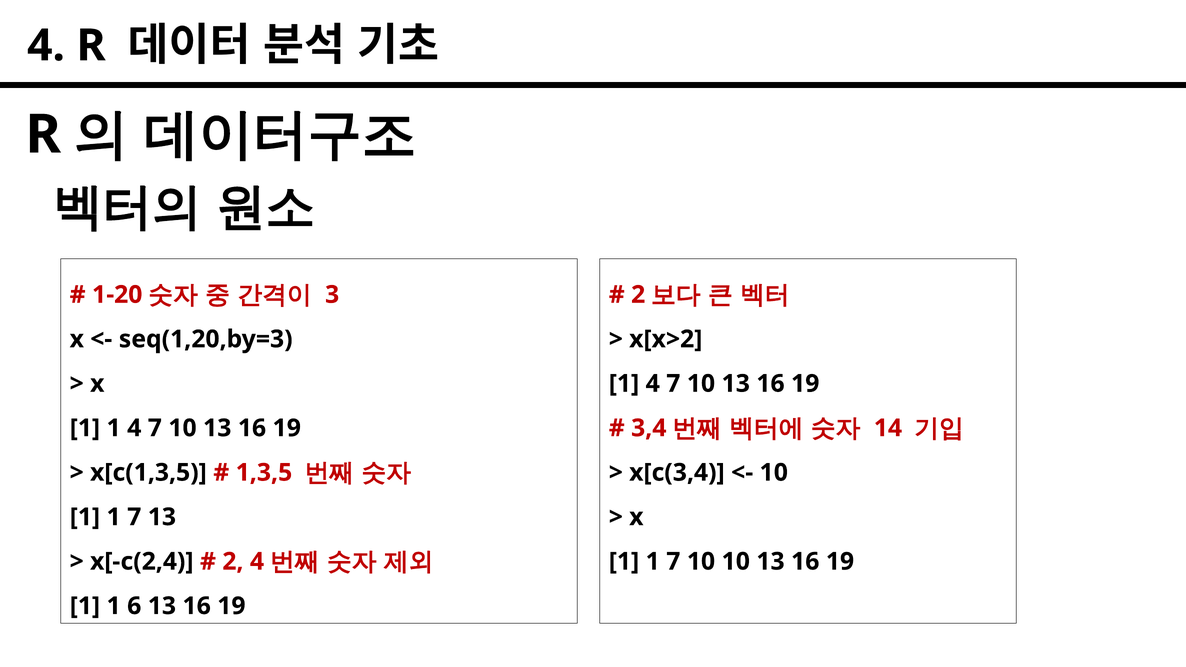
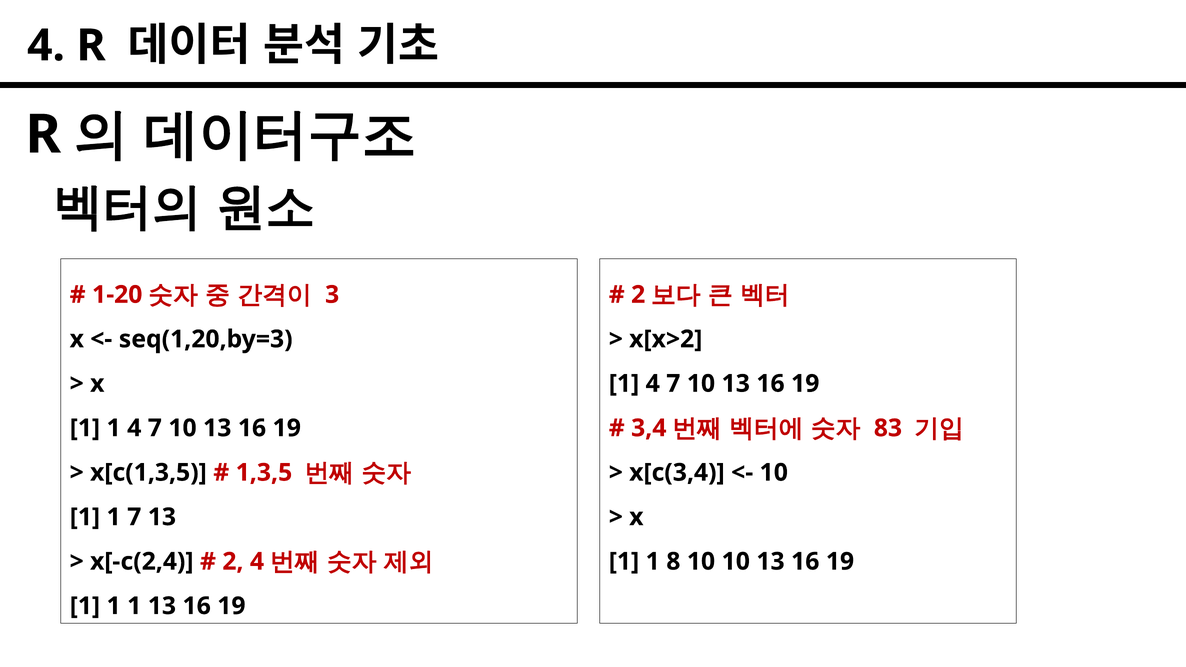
14: 14 -> 83
7 at (673, 562): 7 -> 8
1 1 6: 6 -> 1
